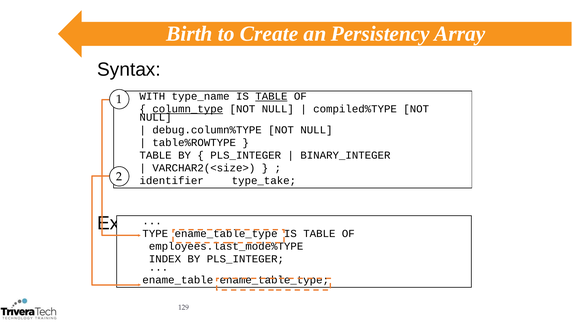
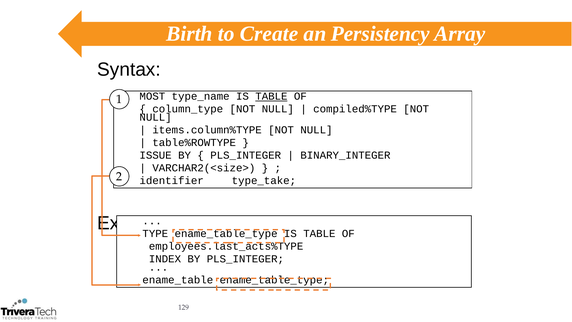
WITH: WITH -> MOST
column_type underline: present -> none
debug.column%TYPE: debug.column%TYPE -> items.column%TYPE
TABLE at (156, 155): TABLE -> ISSUE
employees.last_mode%TYPE: employees.last_mode%TYPE -> employees.last_acts%TYPE
